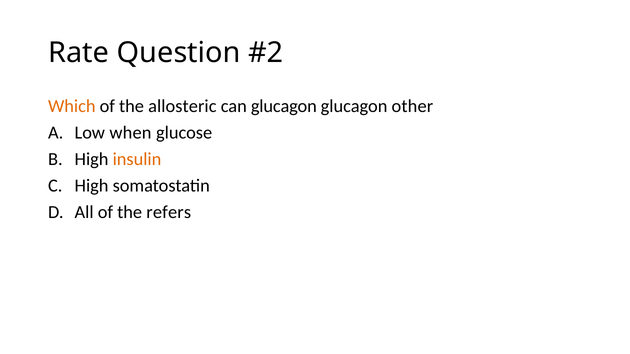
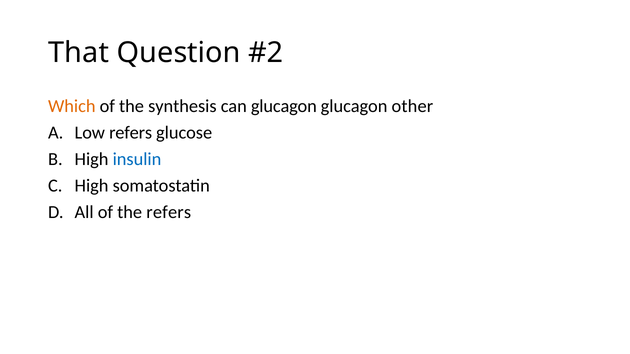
Rate: Rate -> That
allosteric: allosteric -> synthesis
Low when: when -> refers
insulin colour: orange -> blue
